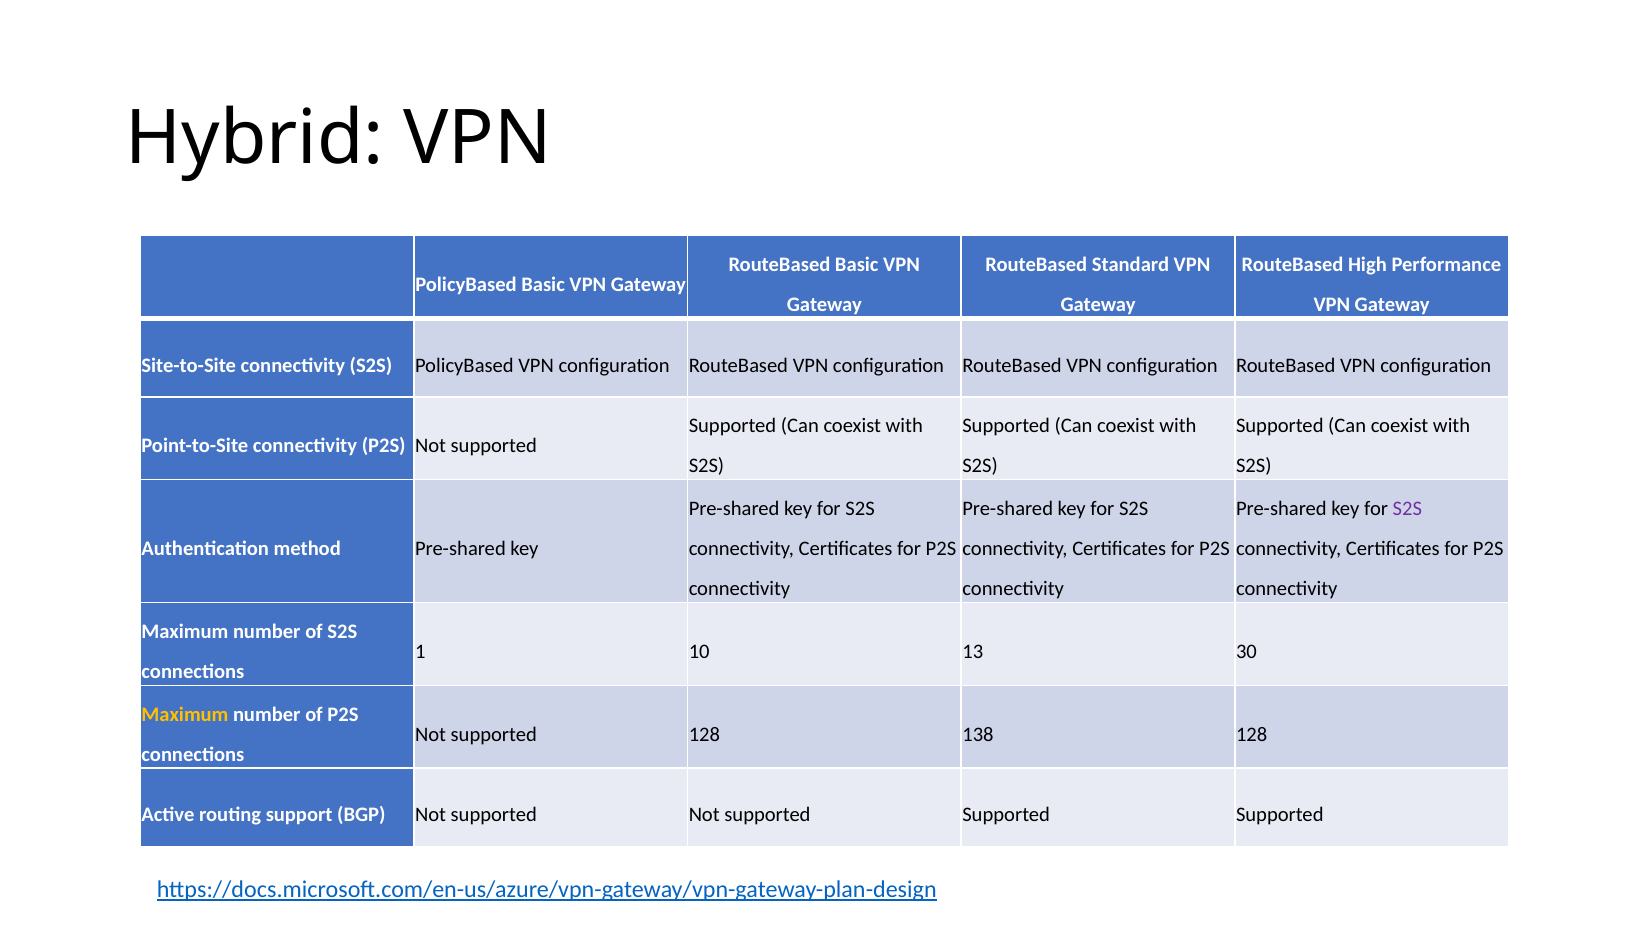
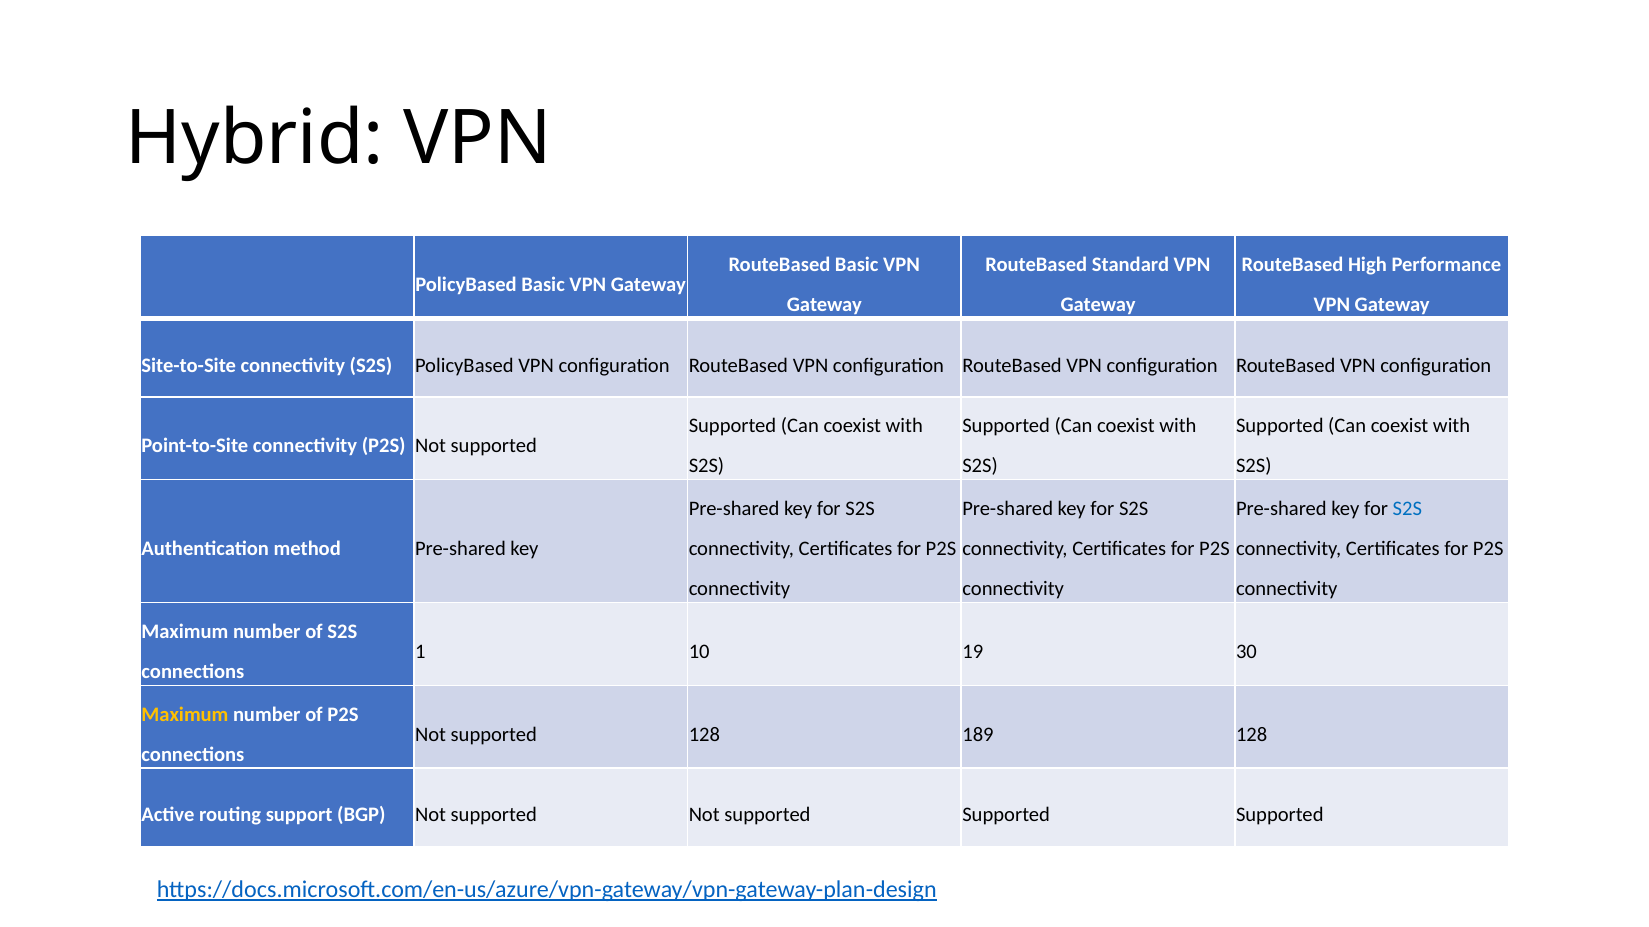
S2S at (1407, 509) colour: purple -> blue
13: 13 -> 19
138: 138 -> 189
